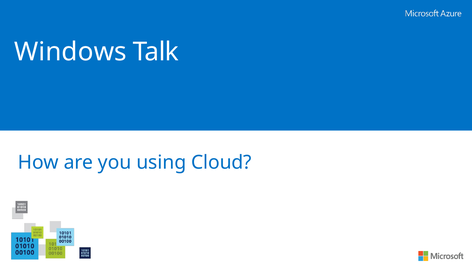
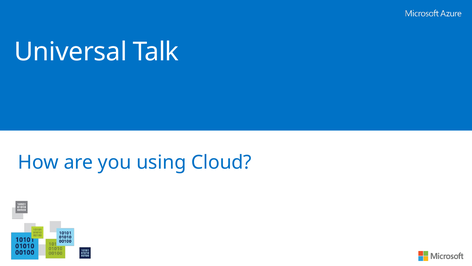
Windows: Windows -> Universal
